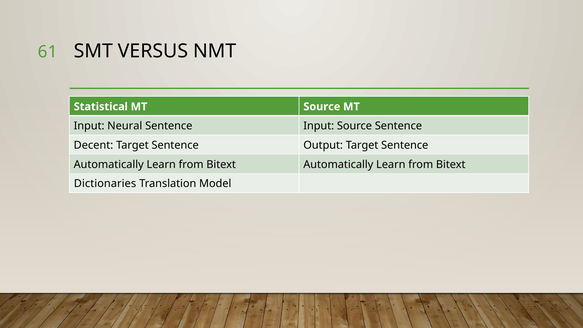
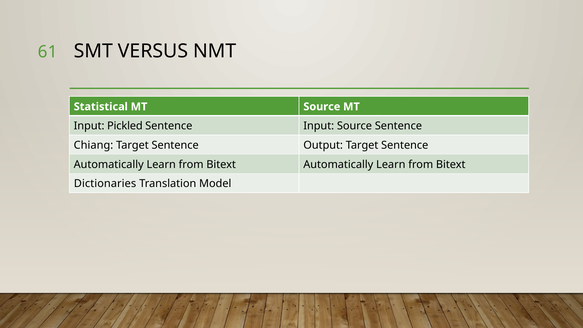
Neural: Neural -> Pickled
Decent: Decent -> Chiang
